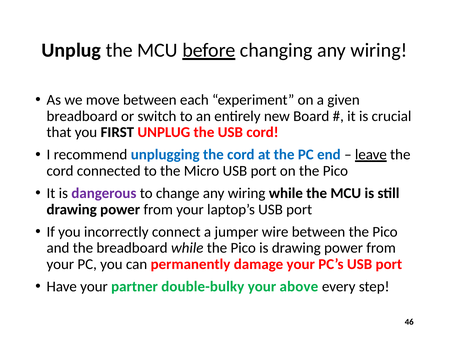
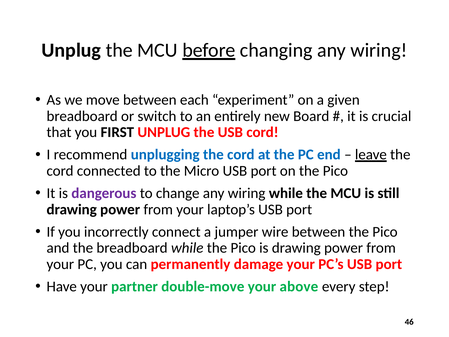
double-bulky: double-bulky -> double-move
